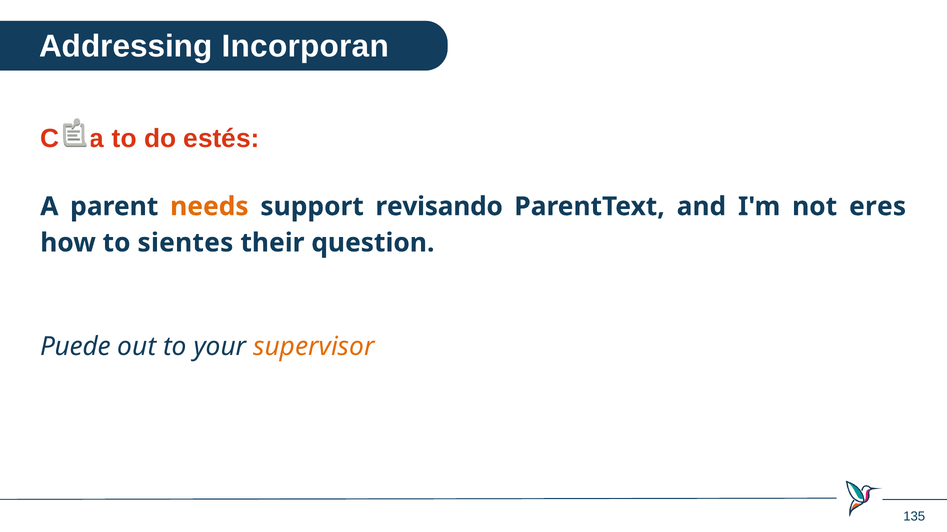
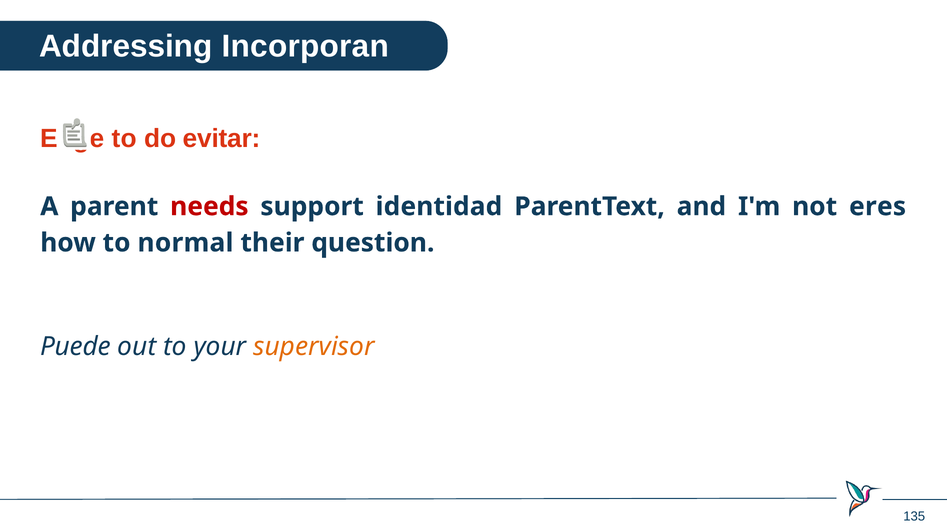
Casa: Casa -> Elige
estés: estés -> evitar
needs colour: orange -> red
revisando: revisando -> identidad
sientes: sientes -> normal
